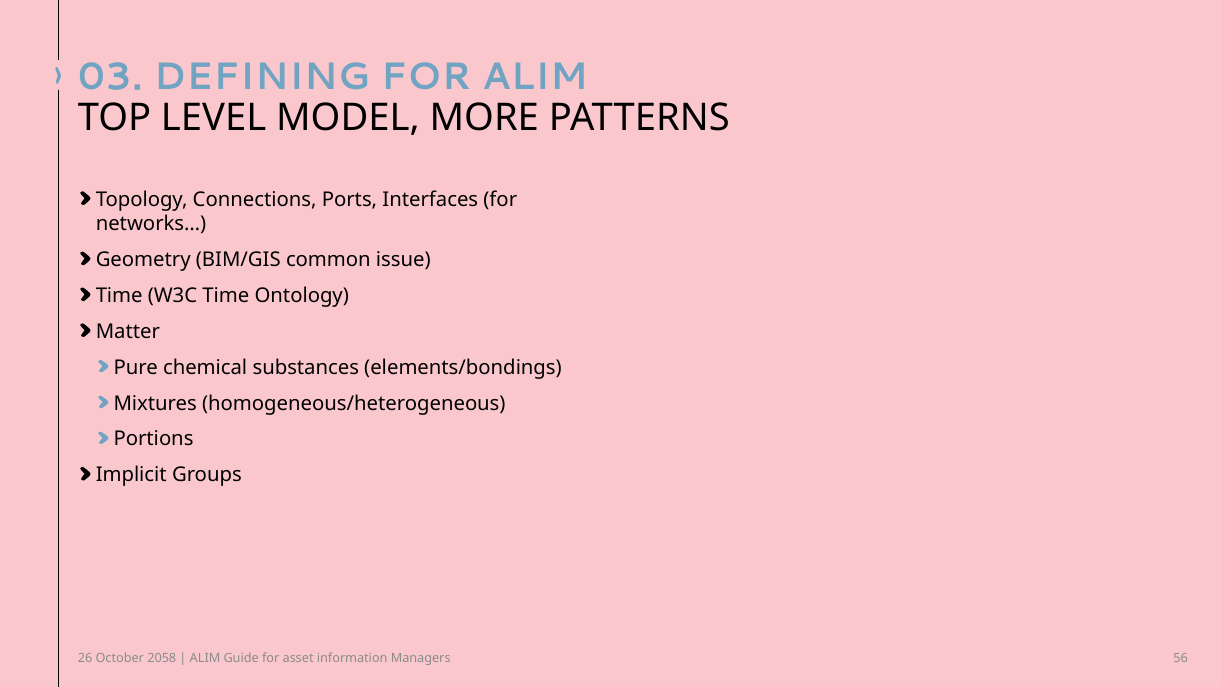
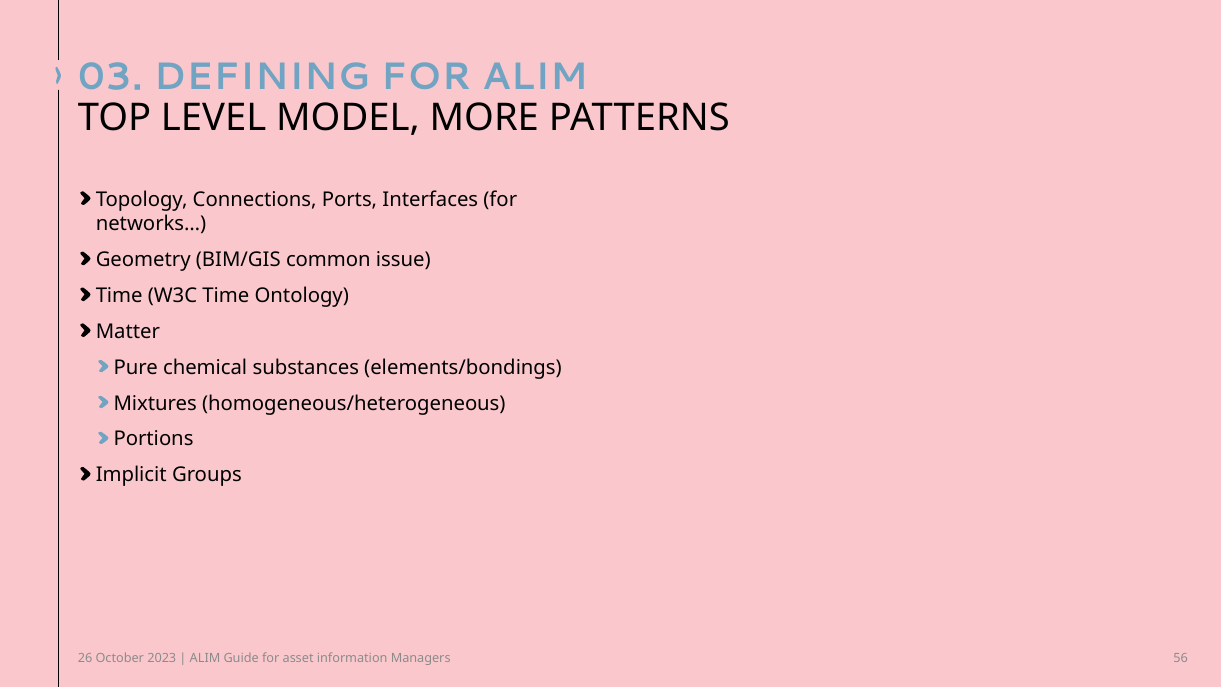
2058: 2058 -> 2023
